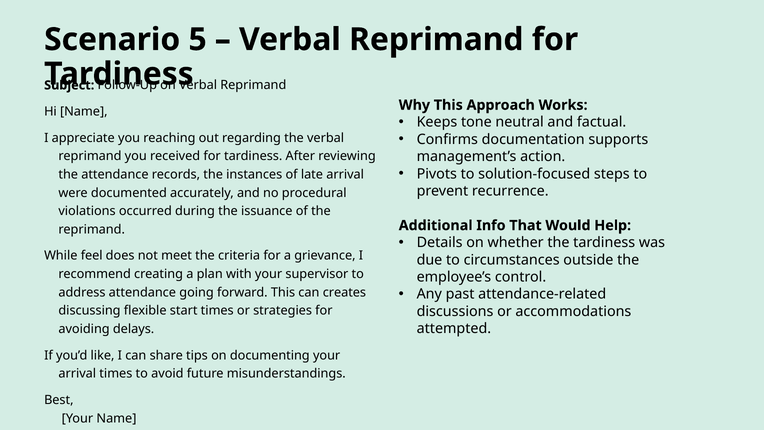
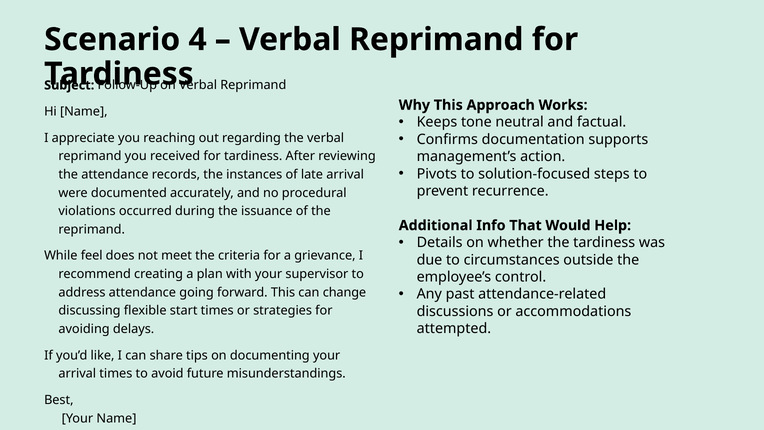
5: 5 -> 4
creates: creates -> change
